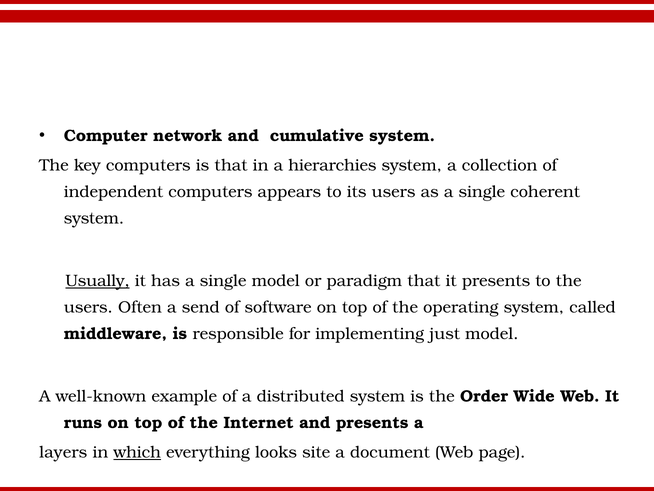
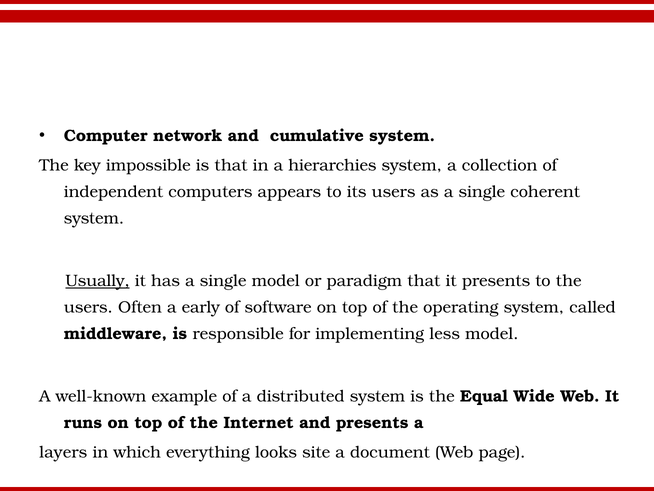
key computers: computers -> impossible
send: send -> early
just: just -> less
Order: Order -> Equal
which underline: present -> none
